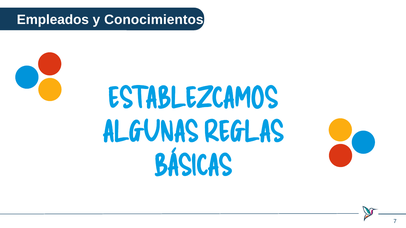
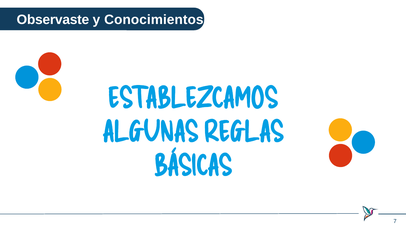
Empleados: Empleados -> Observaste
